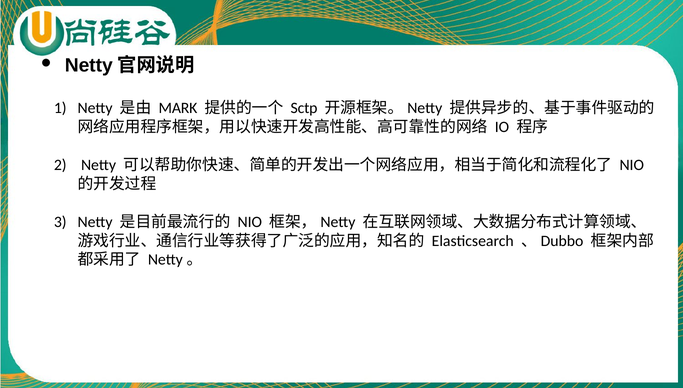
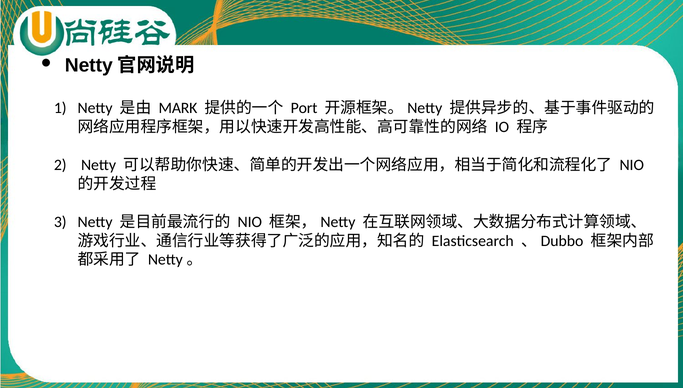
Sctp: Sctp -> Port
